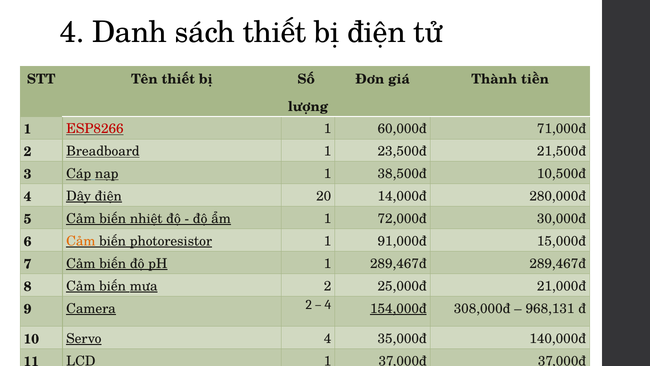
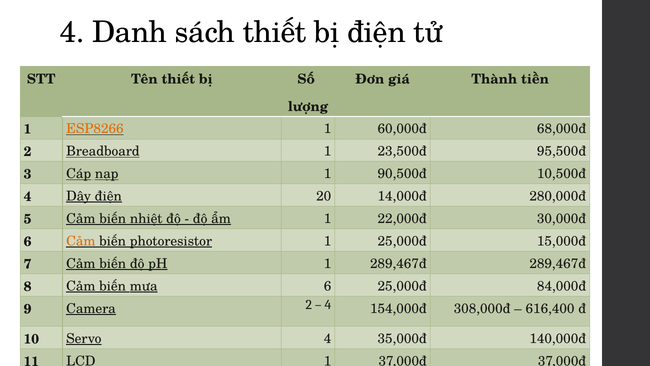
ESP8266 colour: red -> orange
71,000đ: 71,000đ -> 68,000đ
21,500đ: 21,500đ -> 95,500đ
38,500đ: 38,500đ -> 90,500đ
72,000đ: 72,000đ -> 22,000đ
1 91,000đ: 91,000đ -> 25,000đ
mưa 2: 2 -> 6
21,000đ: 21,000đ -> 84,000đ
154,000đ underline: present -> none
968,131: 968,131 -> 616,400
